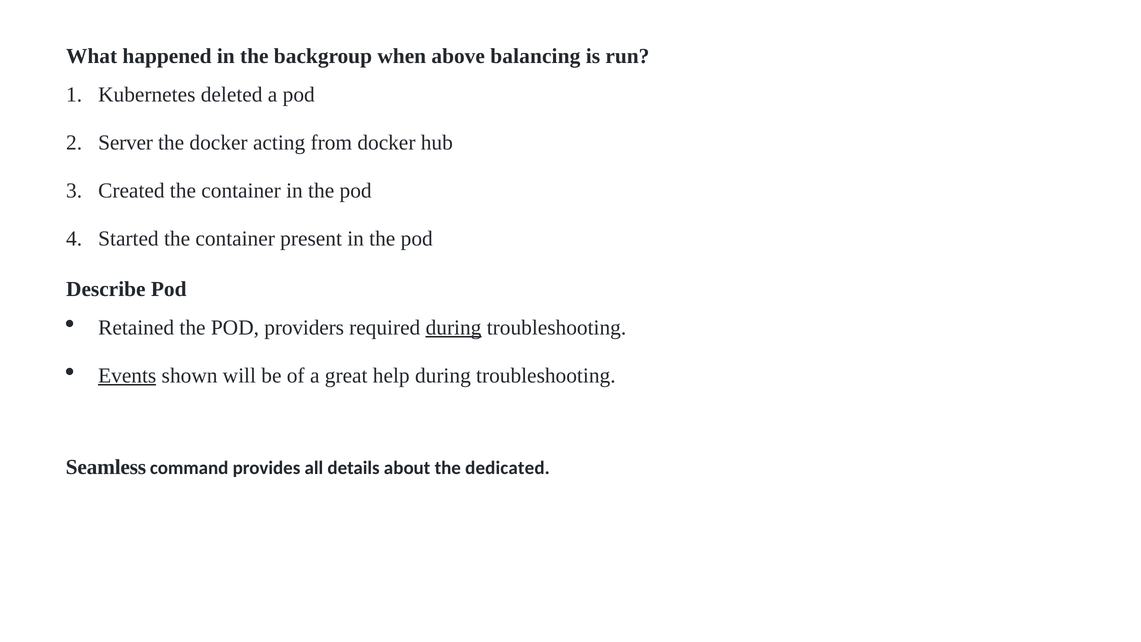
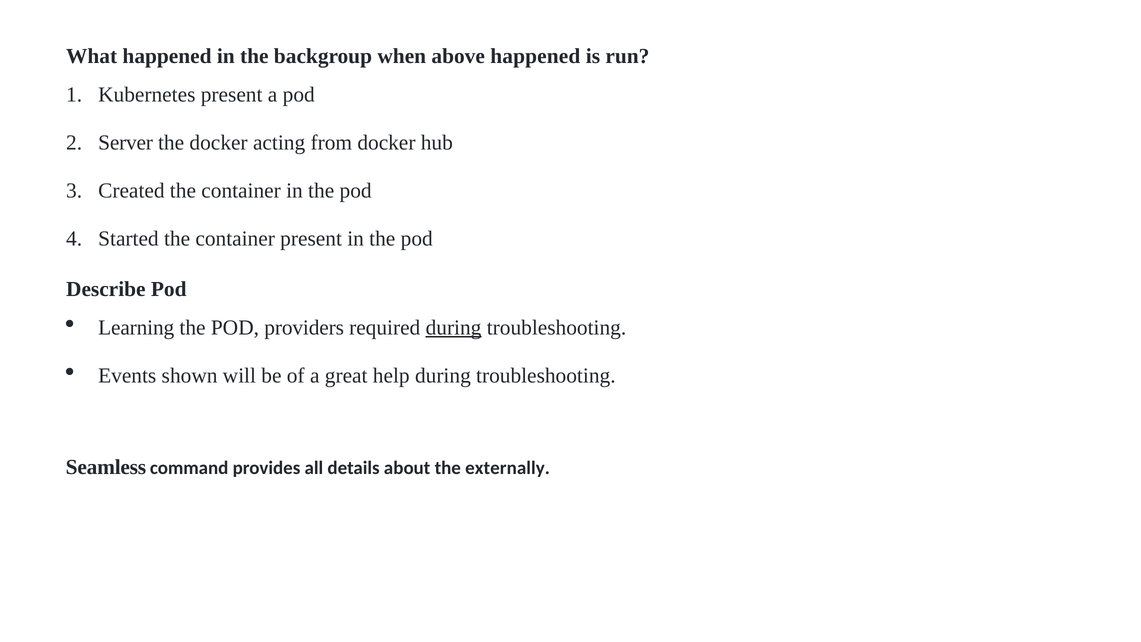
above balancing: balancing -> happened
Kubernetes deleted: deleted -> present
Retained: Retained -> Learning
Events underline: present -> none
dedicated: dedicated -> externally
